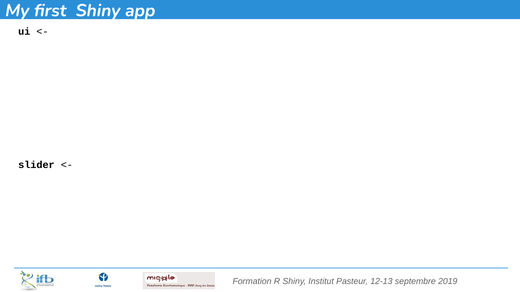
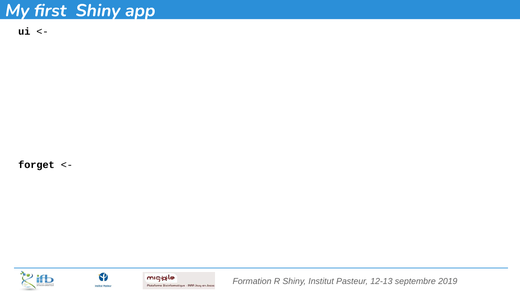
slider: slider -> forget
